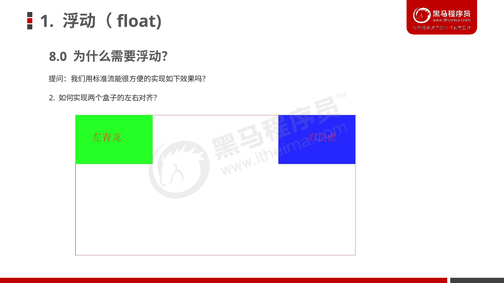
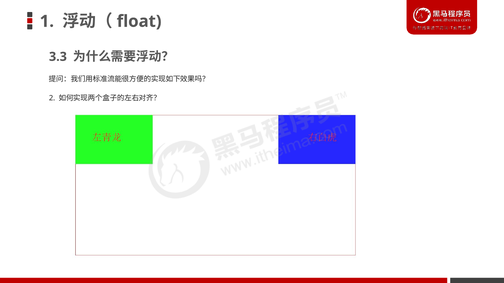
8.0: 8.0 -> 3.3
